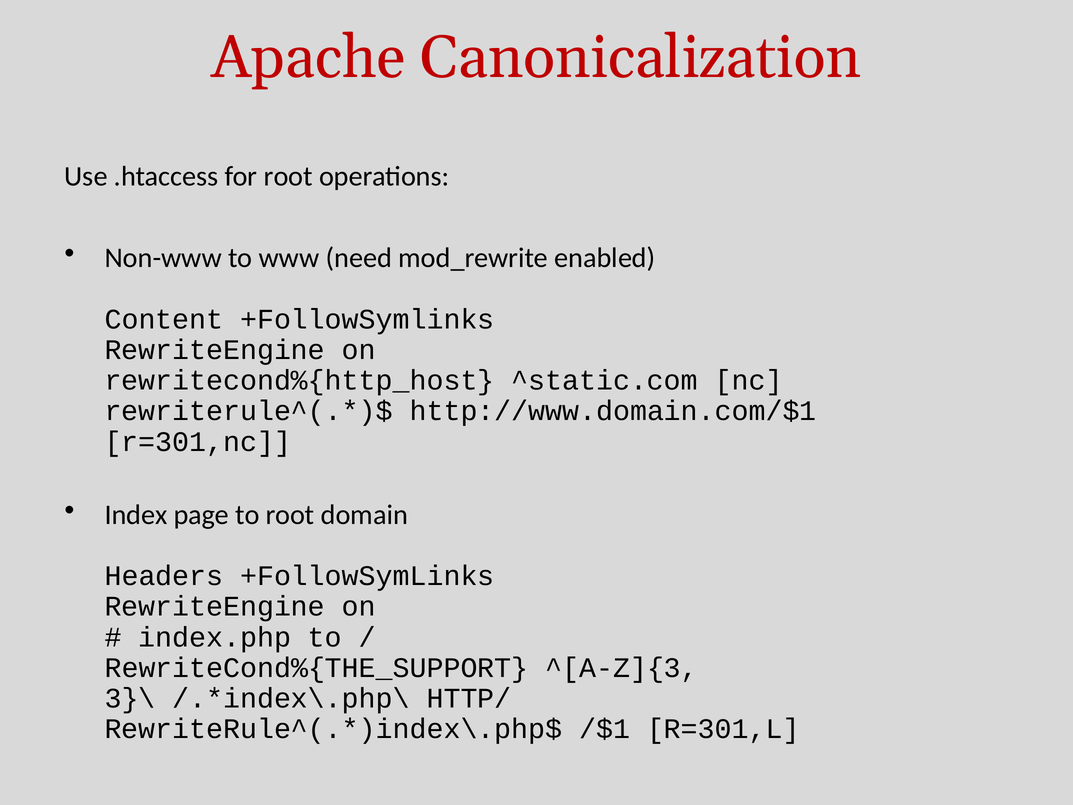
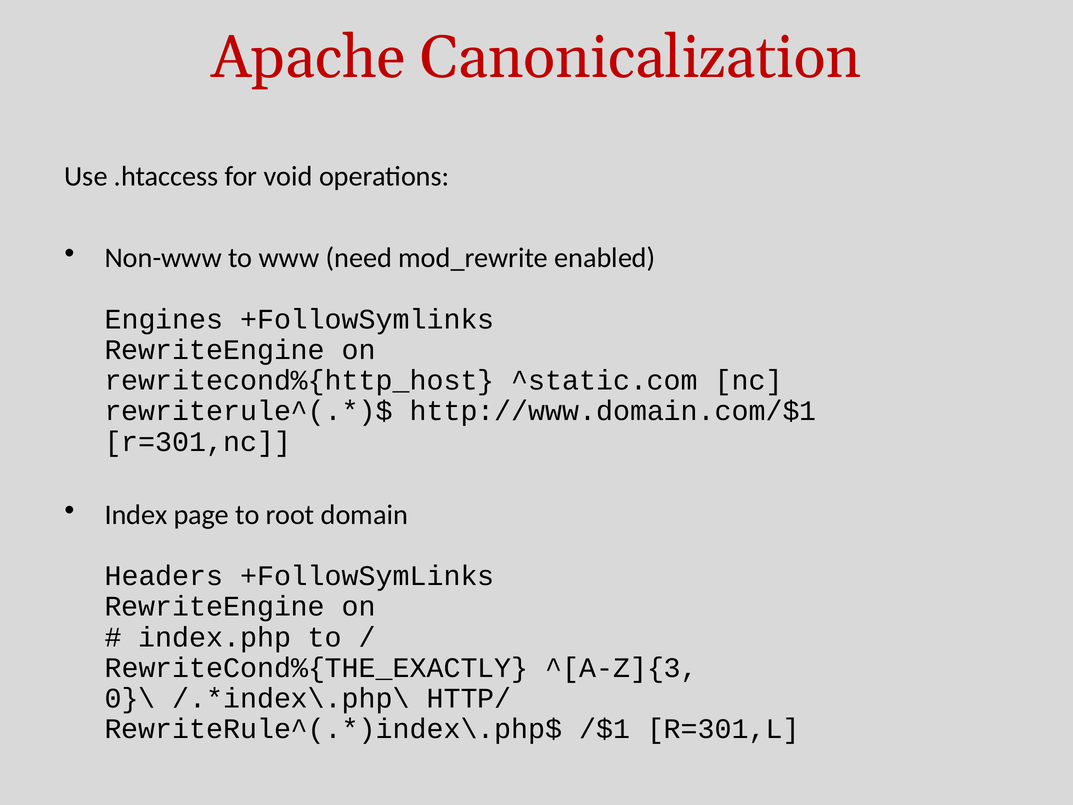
for root: root -> void
Content: Content -> Engines
RewriteCond%{THE_SUPPORT: RewriteCond%{THE_SUPPORT -> RewriteCond%{THE_EXACTLY
3}\: 3}\ -> 0}\
